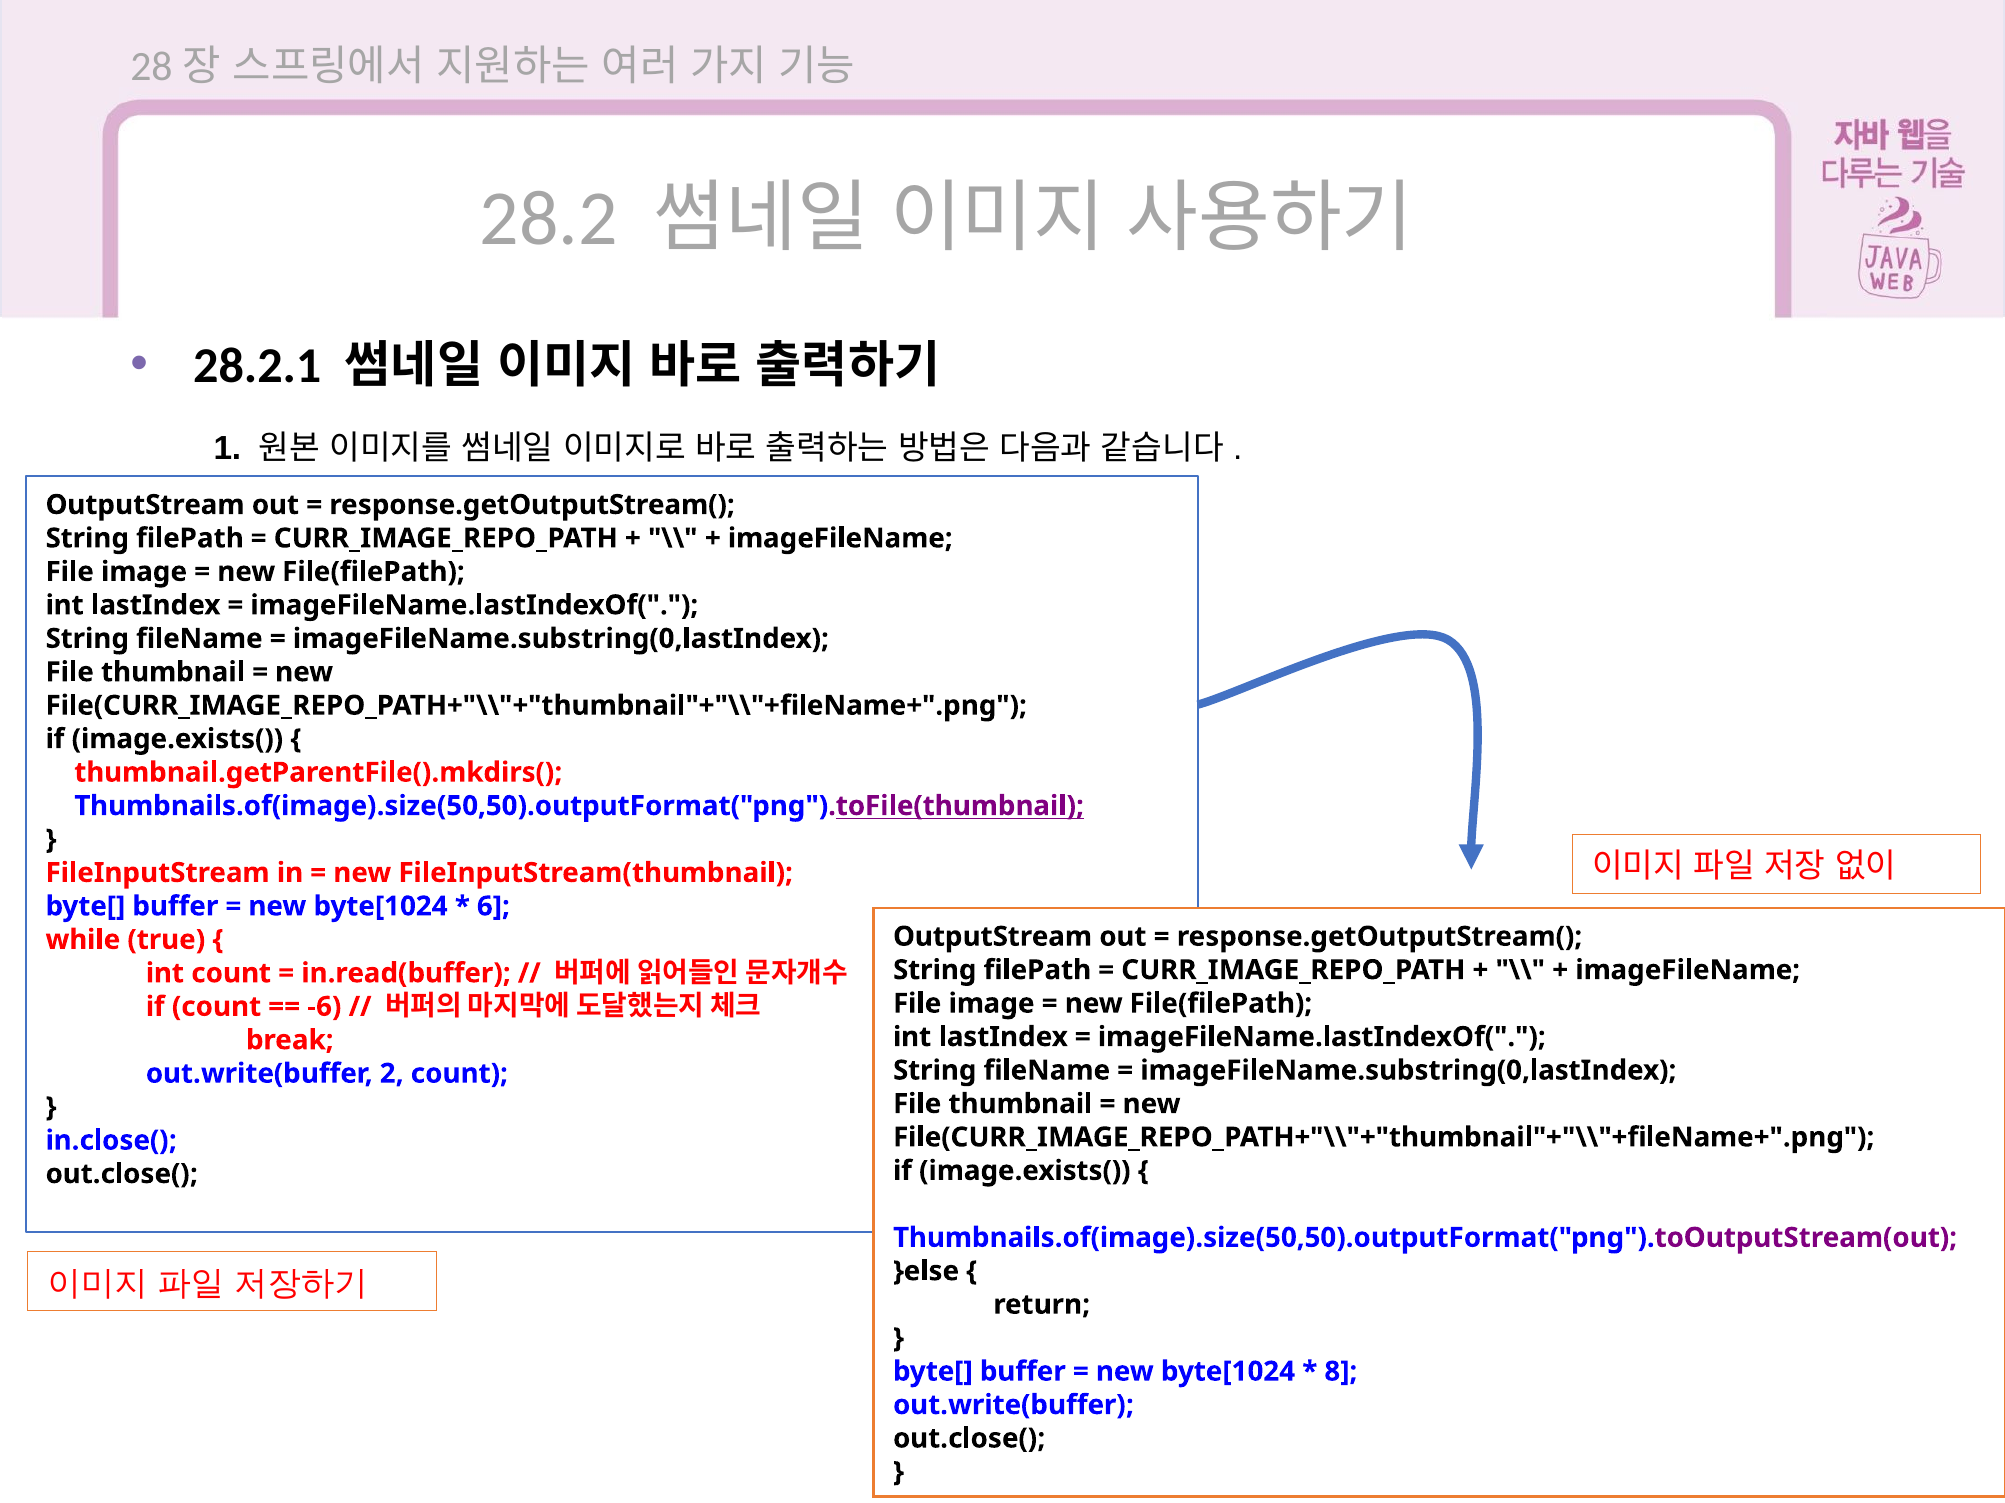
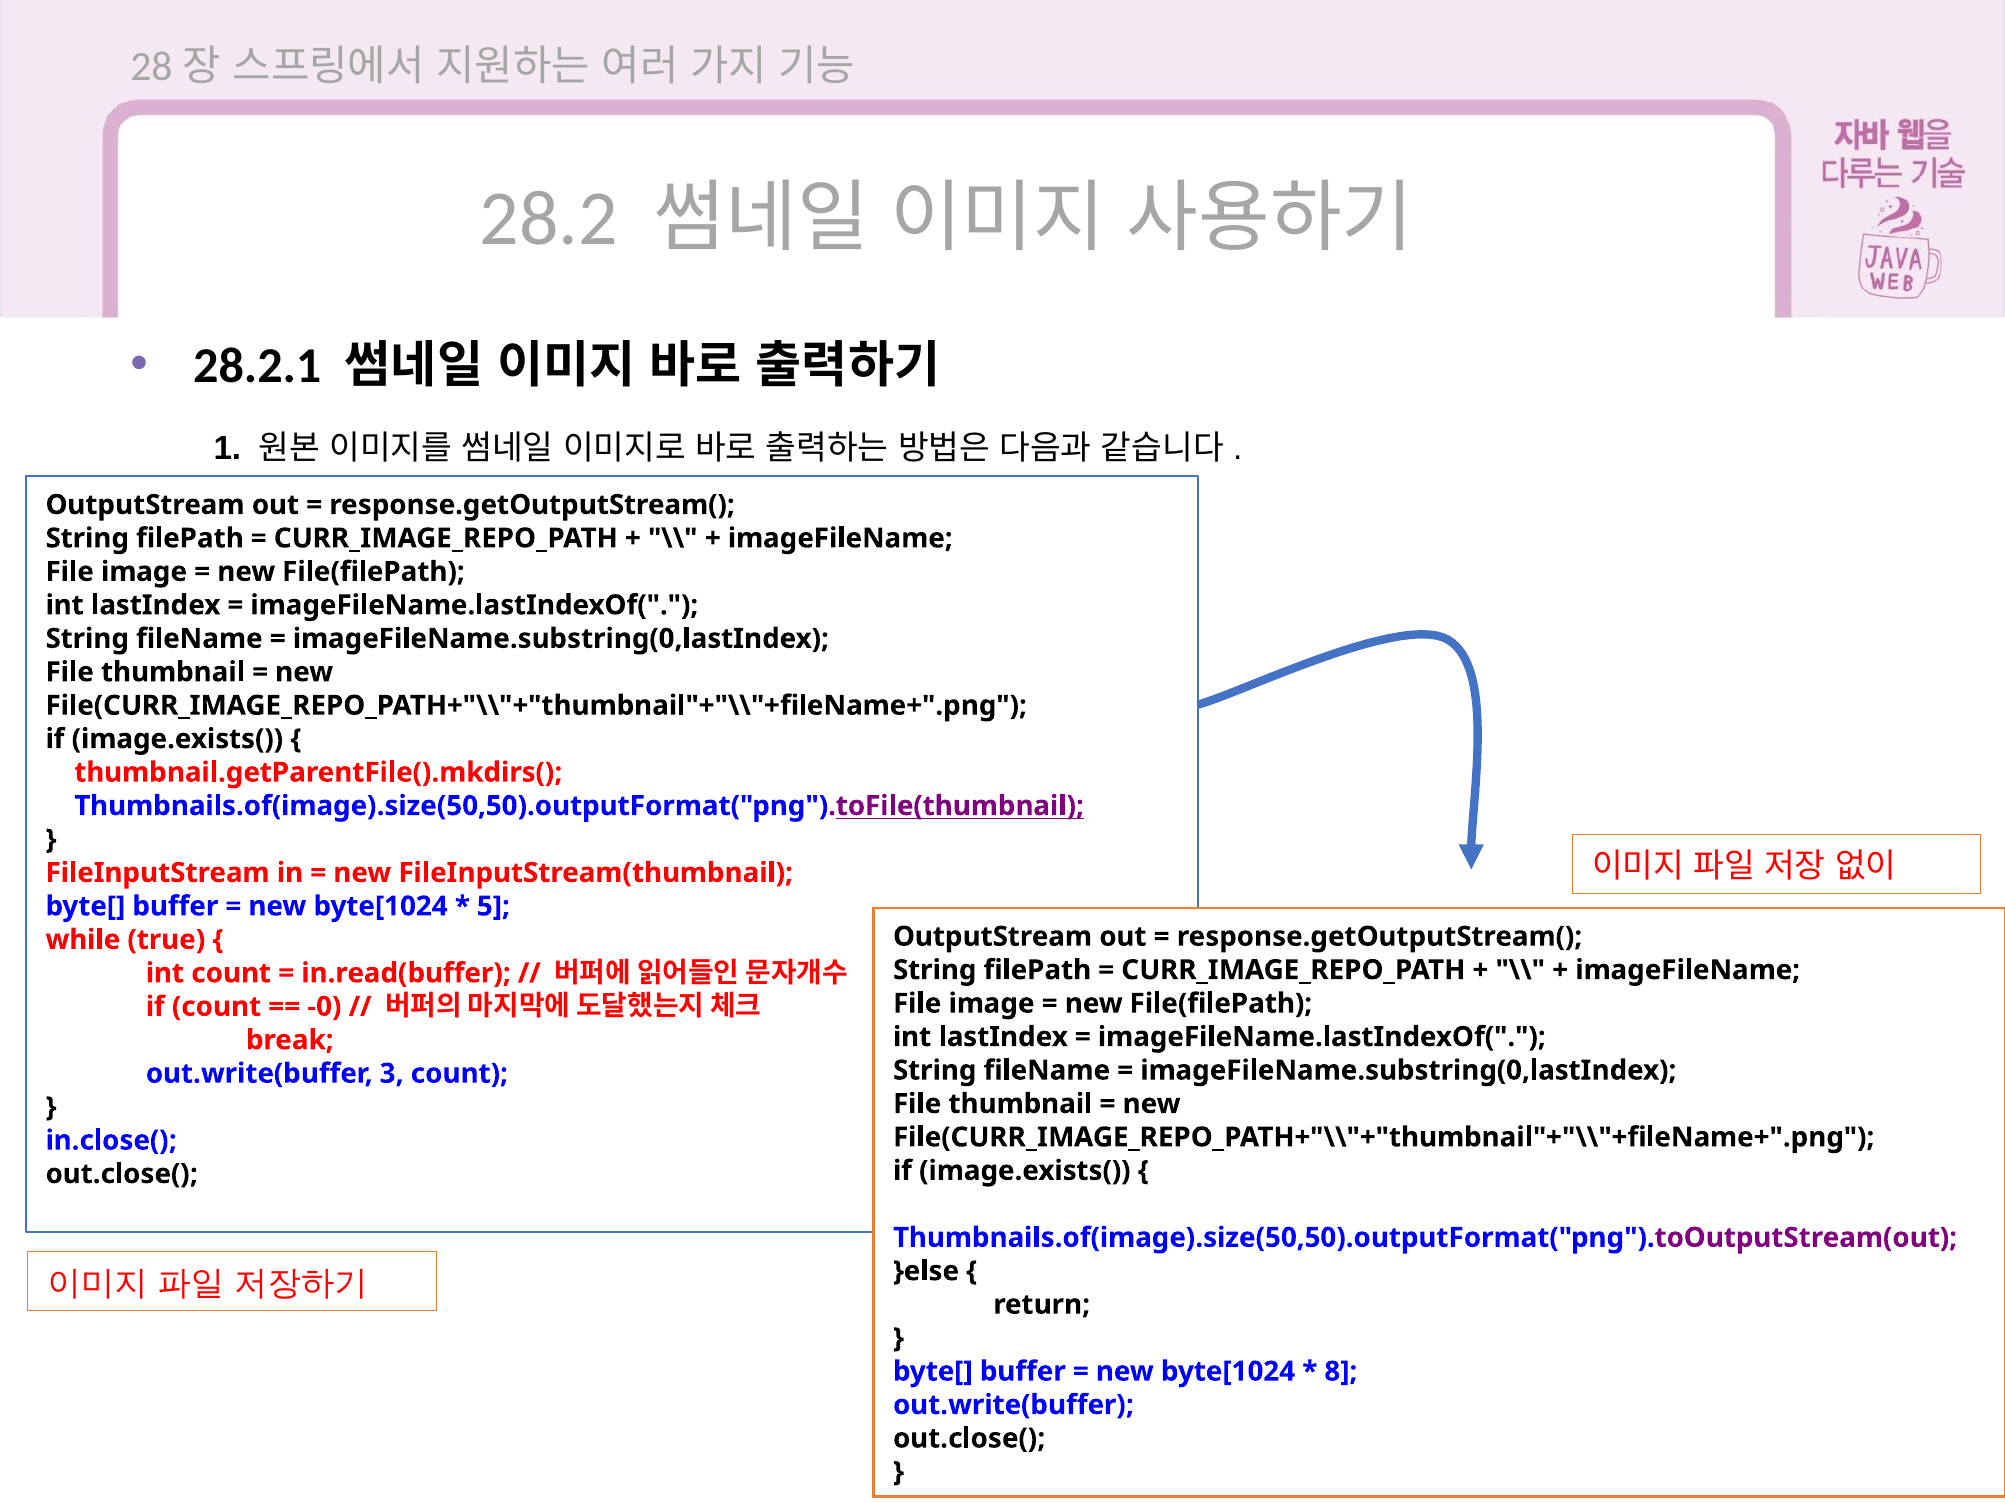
6: 6 -> 5
-6: -6 -> -0
2: 2 -> 3
